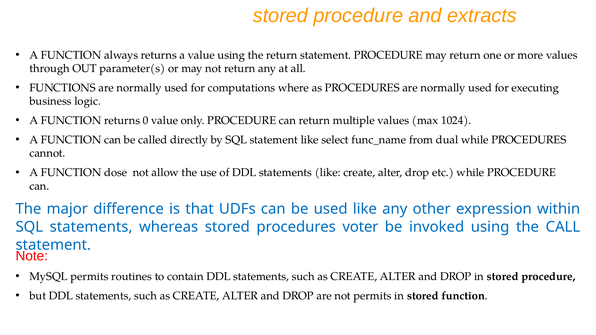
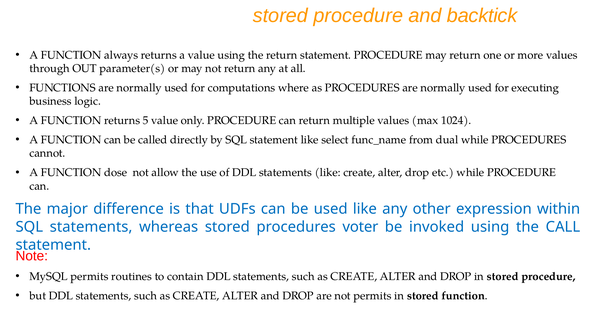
extracts: extracts -> backtick
0: 0 -> 5
